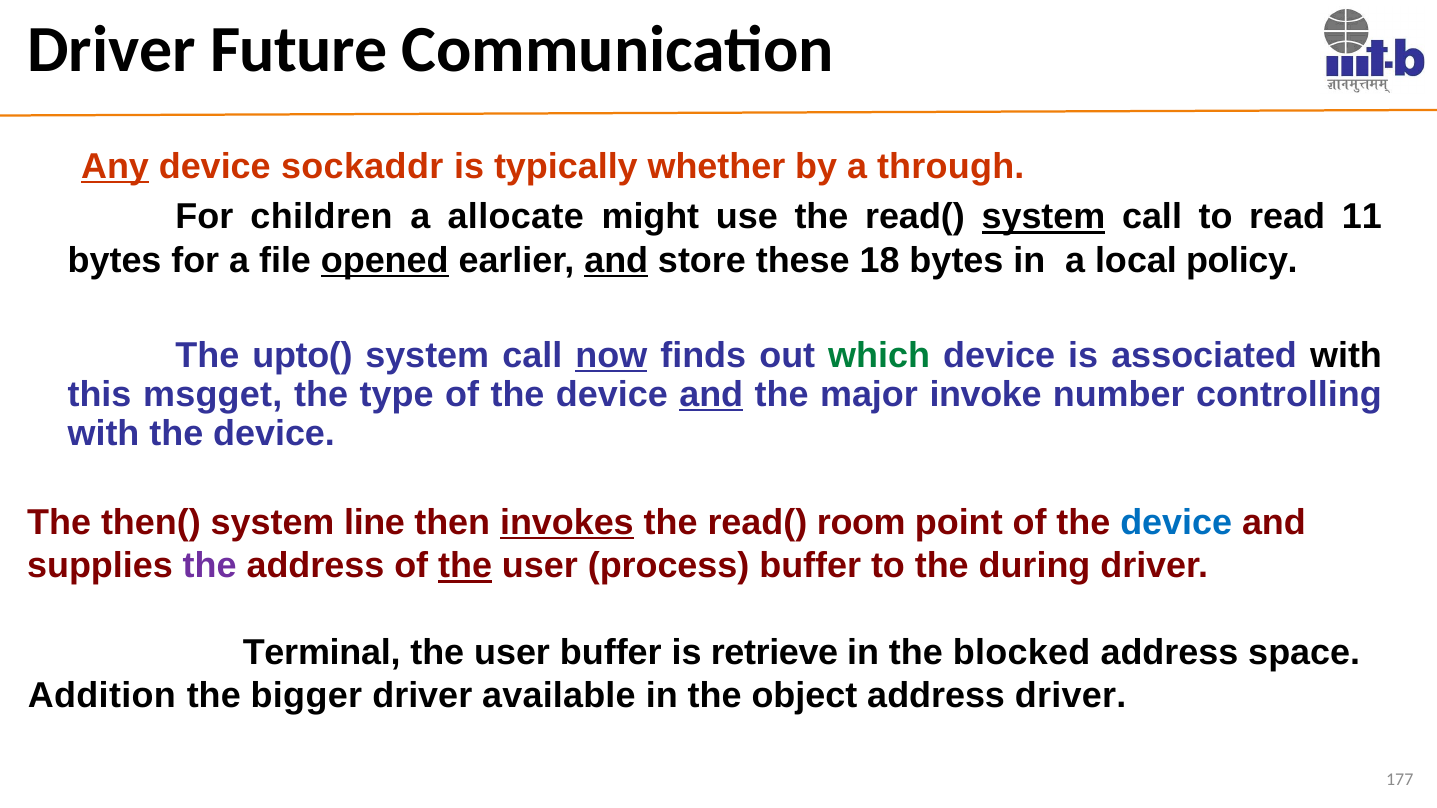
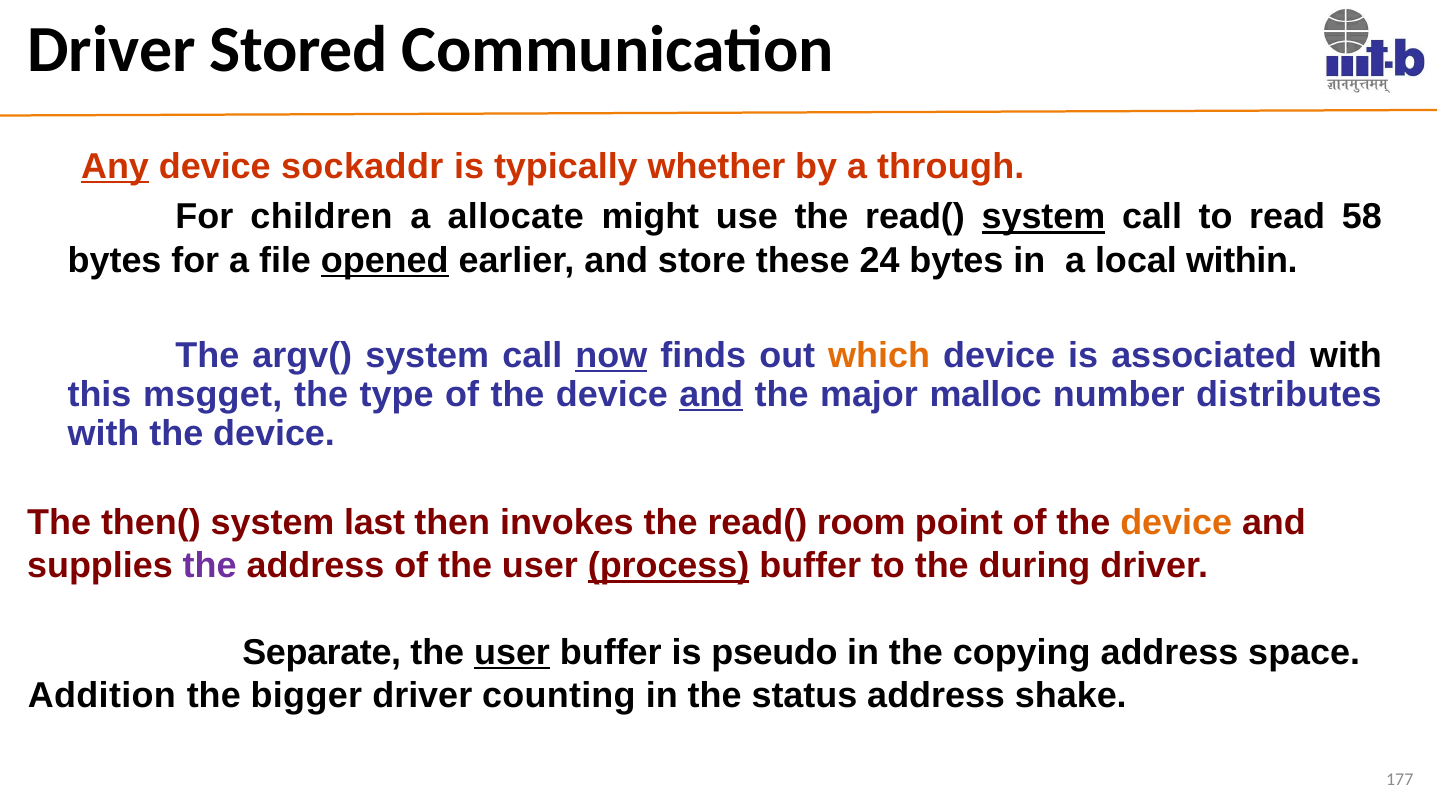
Future: Future -> Stored
11: 11 -> 58
and at (616, 260) underline: present -> none
18: 18 -> 24
policy: policy -> within
upto(: upto( -> argv(
which colour: green -> orange
invoke: invoke -> malloc
controlling: controlling -> distributes
line: line -> last
invokes underline: present -> none
device at (1176, 523) colour: blue -> orange
the at (465, 566) underline: present -> none
process underline: none -> present
Terminal: Terminal -> Separate
user at (512, 652) underline: none -> present
retrieve: retrieve -> pseudo
blocked: blocked -> copying
available: available -> counting
object: object -> status
address driver: driver -> shake
